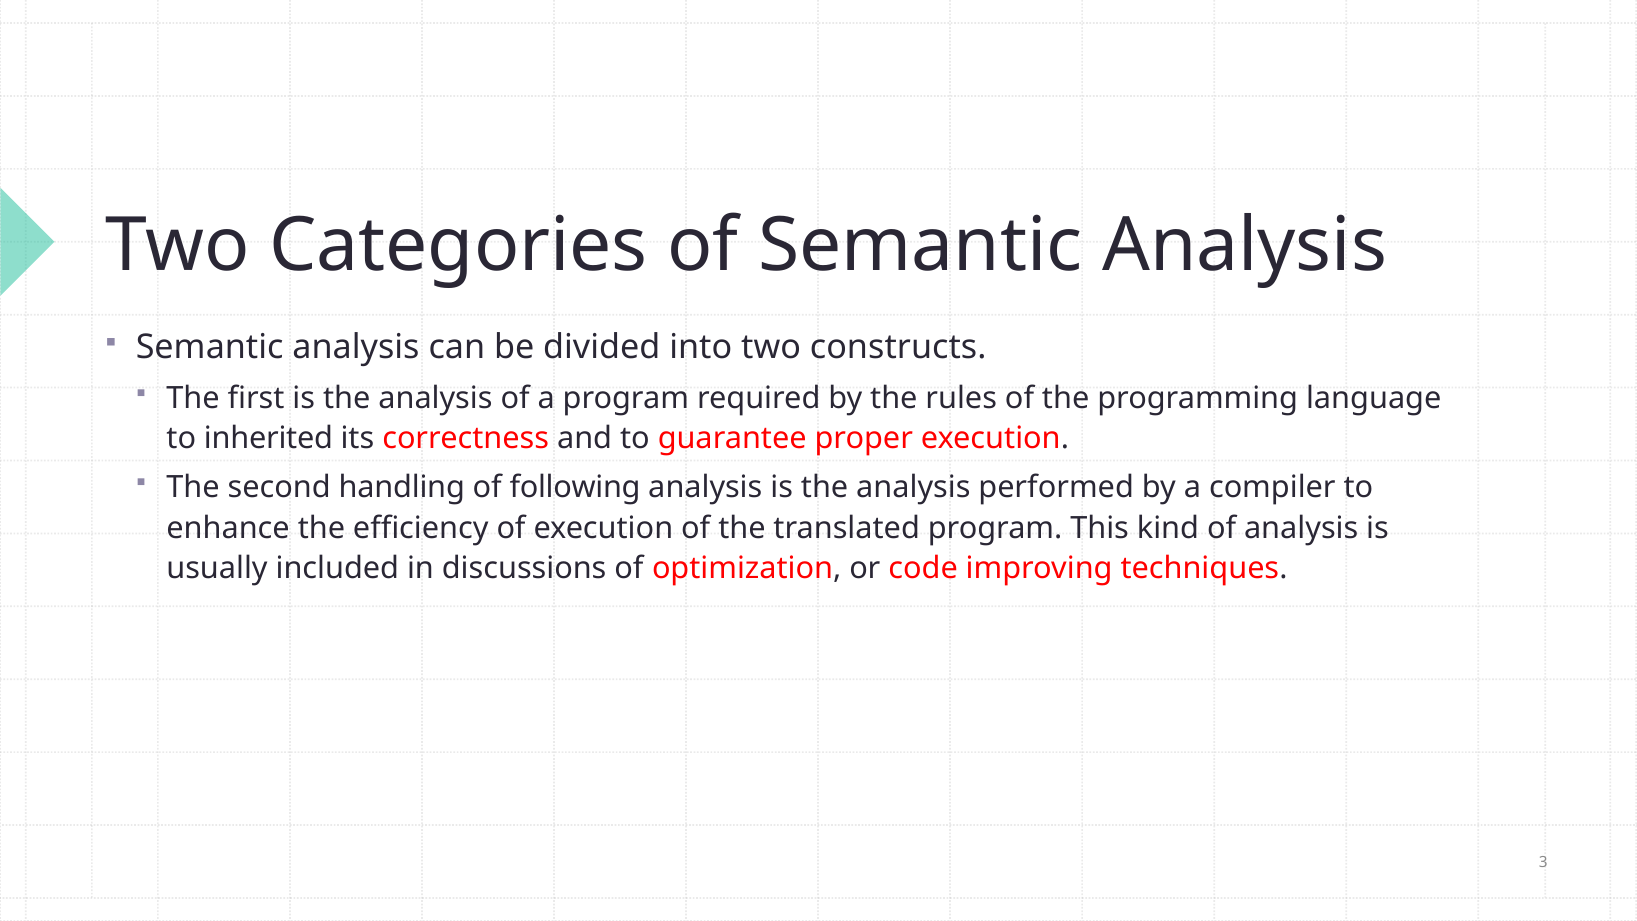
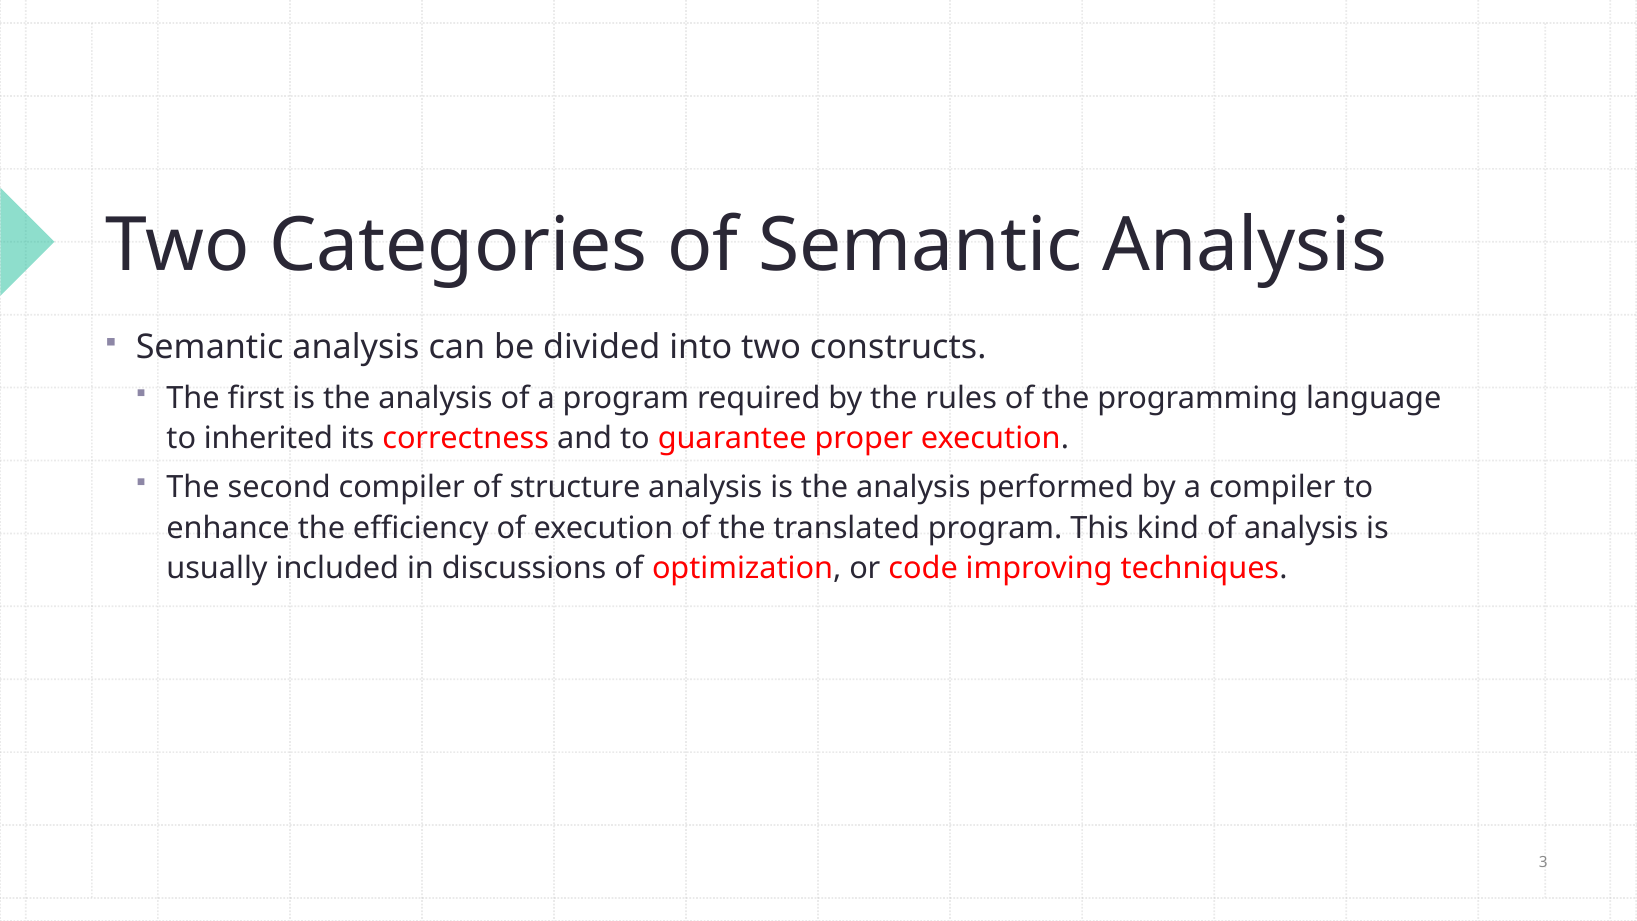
second handling: handling -> compiler
following: following -> structure
